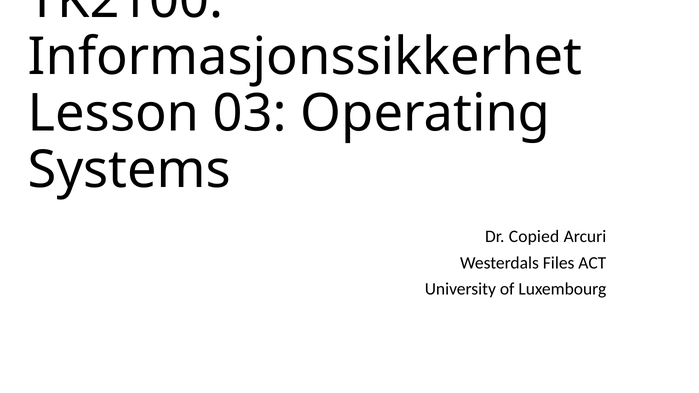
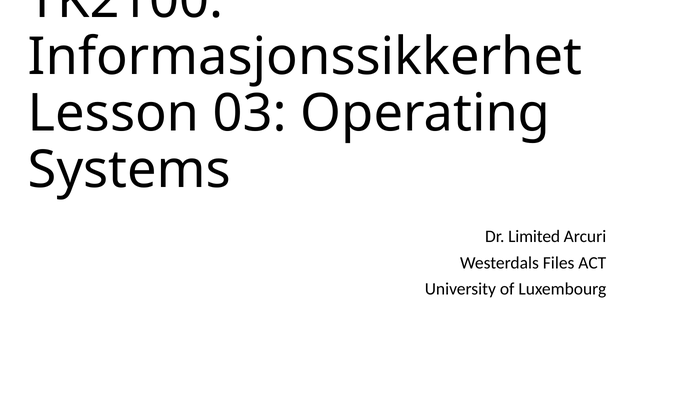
Copied: Copied -> Limited
